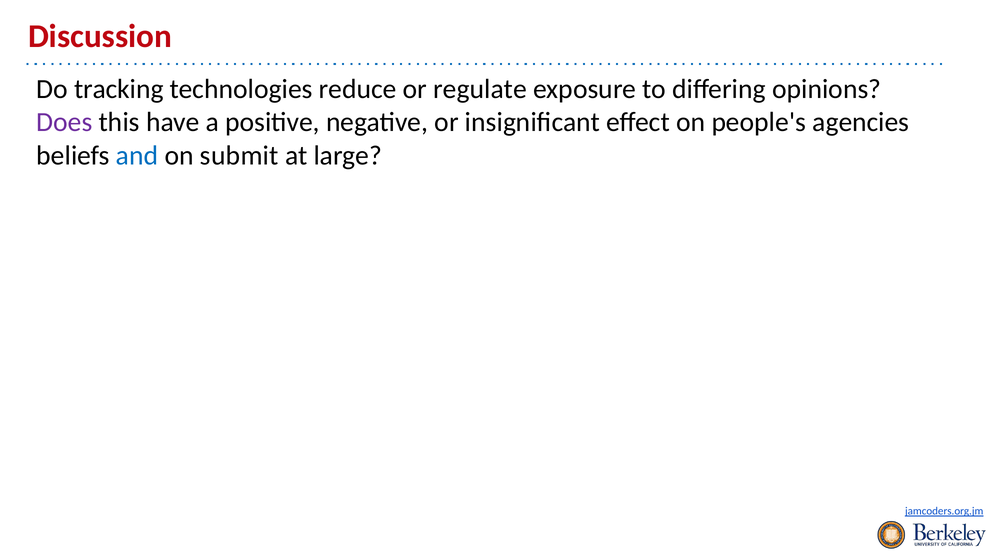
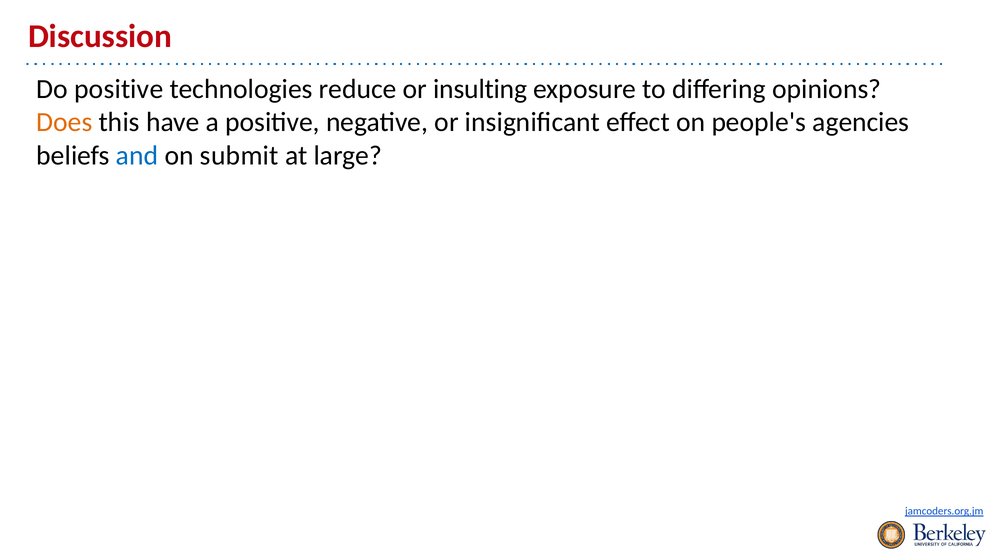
Do tracking: tracking -> positive
regulate: regulate -> insulting
Does colour: purple -> orange
